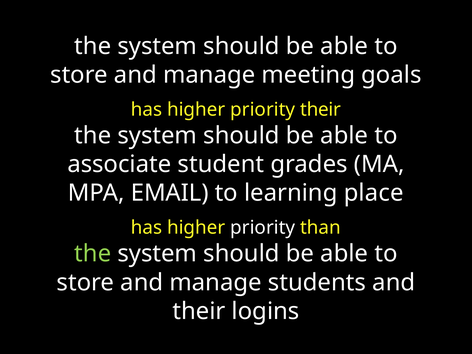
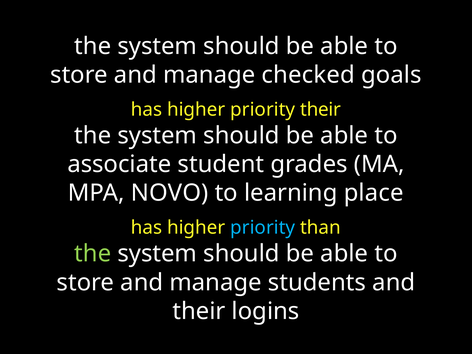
meeting: meeting -> checked
EMAIL: EMAIL -> NOVO
priority at (263, 228) colour: white -> light blue
